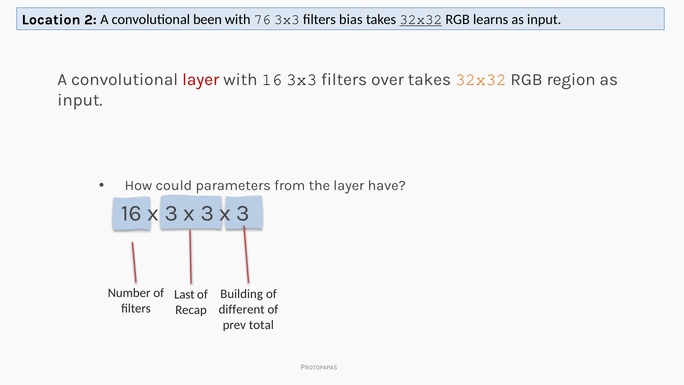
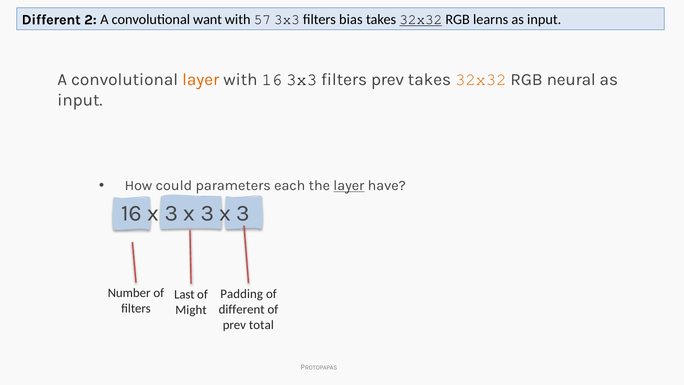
Location at (51, 20): Location -> Different
been: been -> want
76: 76 -> 57
layer at (201, 80) colour: red -> orange
filters over: over -> prev
region: region -> neural
from: from -> each
layer at (349, 185) underline: none -> present
Building: Building -> Padding
Recap: Recap -> Might
